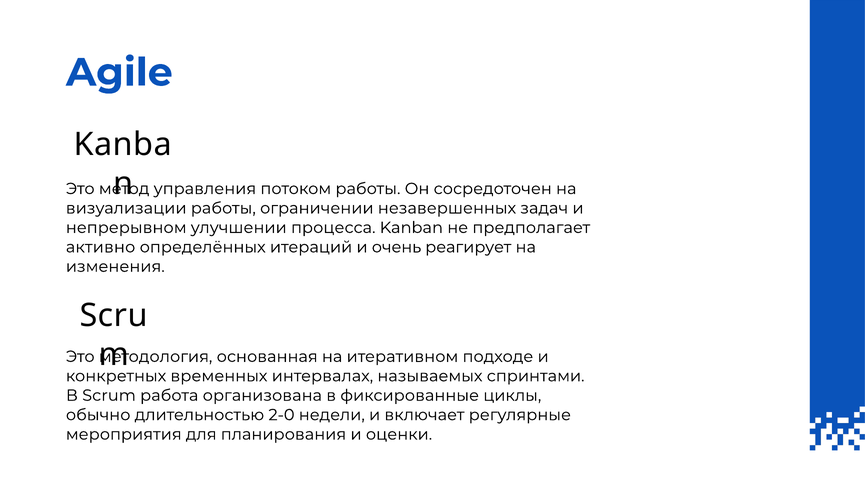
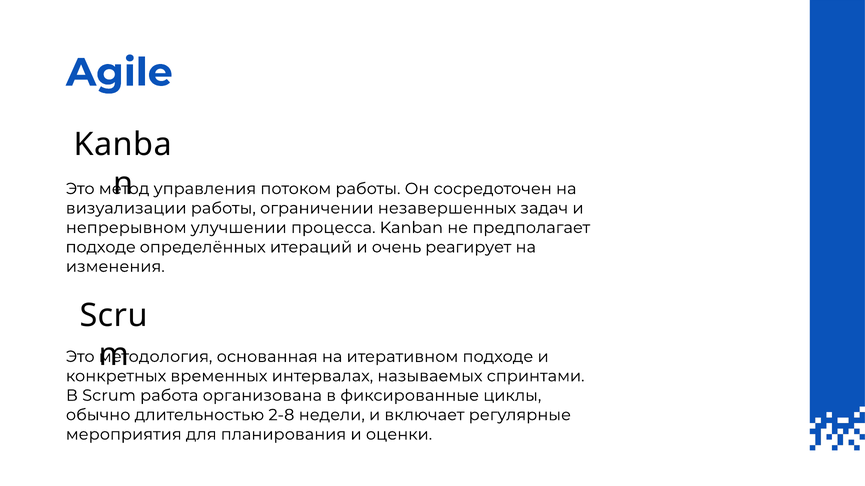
активно at (101, 247): активно -> подходе
2-0: 2-0 -> 2-8
